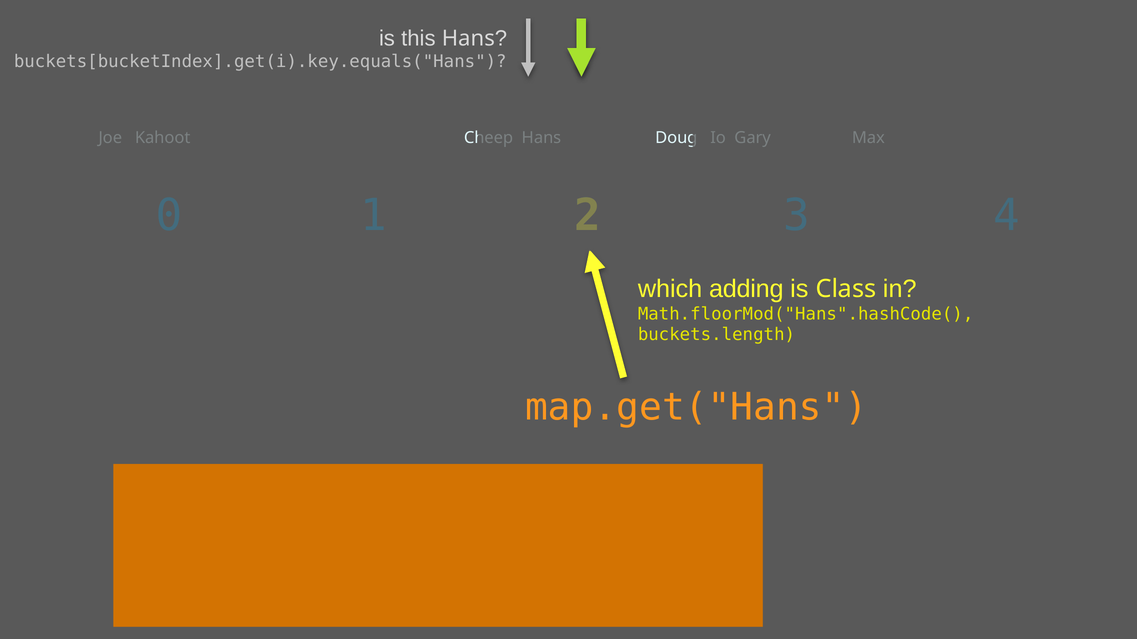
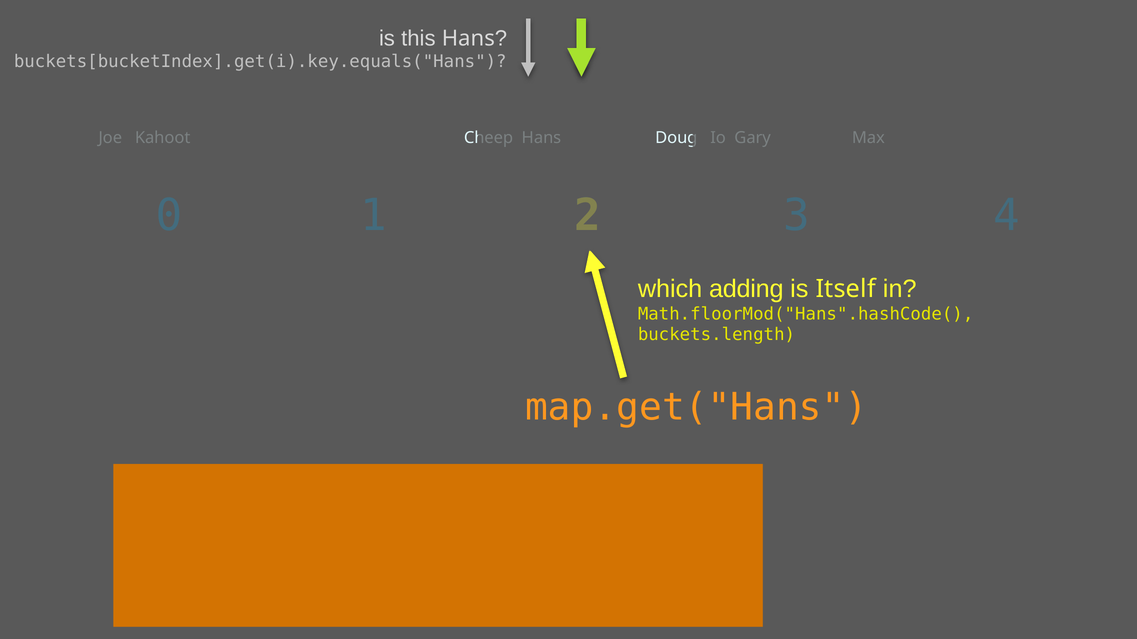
Class: Class -> Itself
